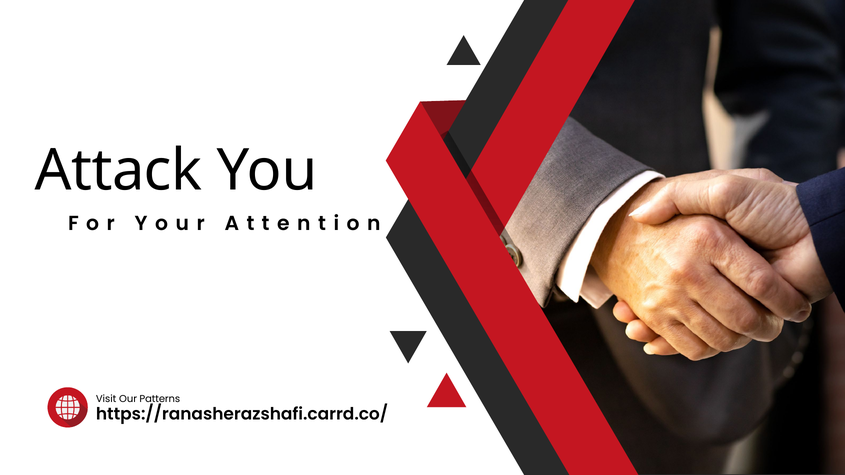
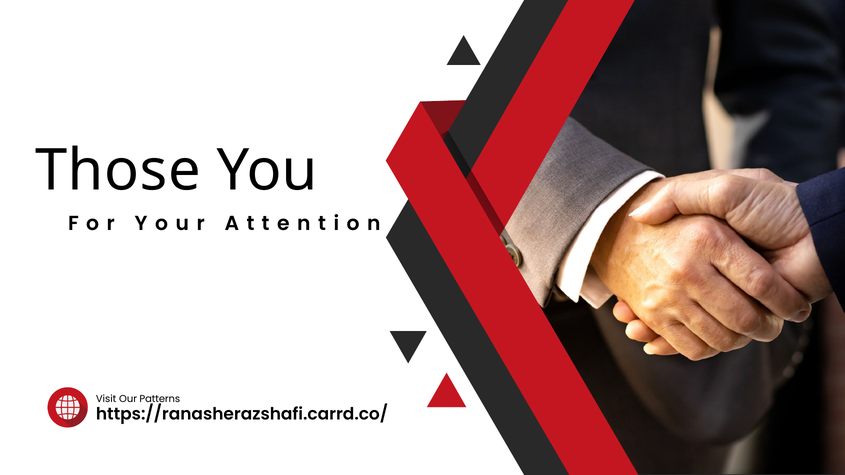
Attack: Attack -> Those
